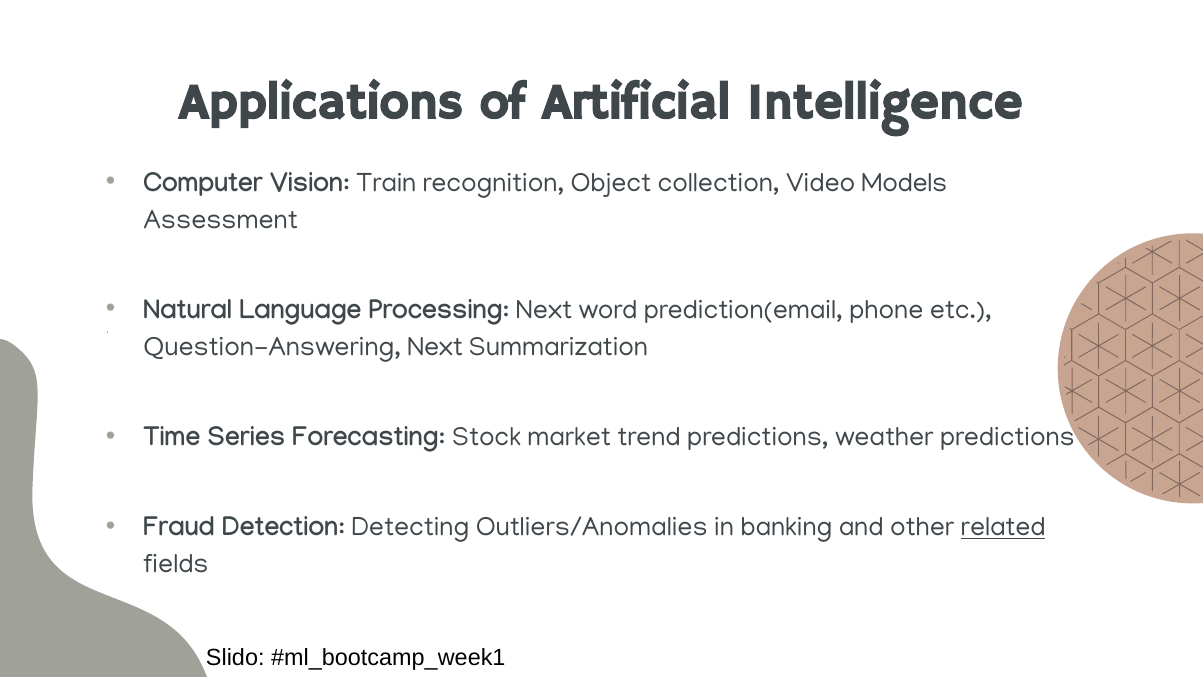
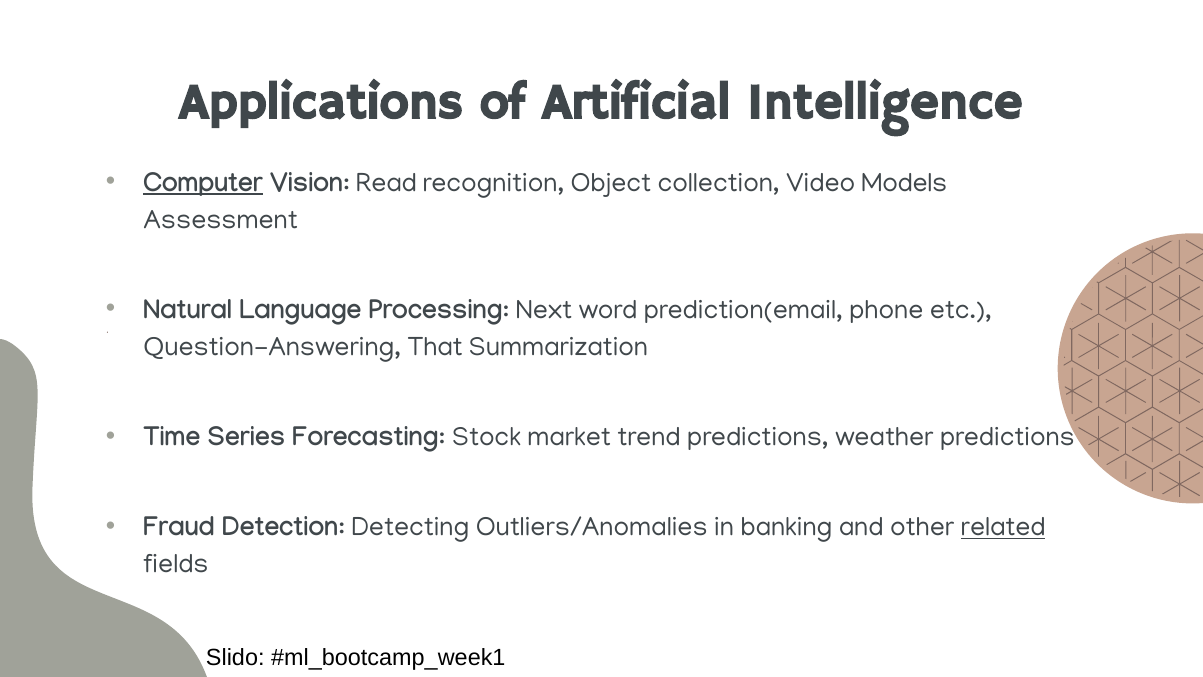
Computer underline: none -> present
Train: Train -> Read
Question-Answering Next: Next -> That
